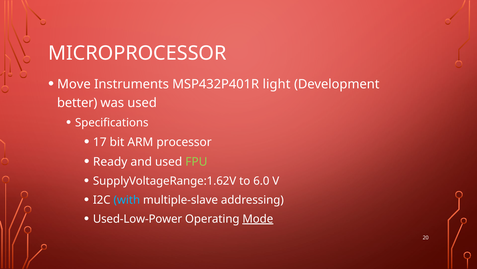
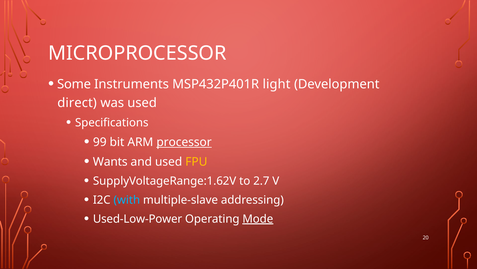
Move: Move -> Some
better: better -> direct
17: 17 -> 99
processor underline: none -> present
Ready: Ready -> Wants
FPU colour: light green -> yellow
6.0: 6.0 -> 2.7
